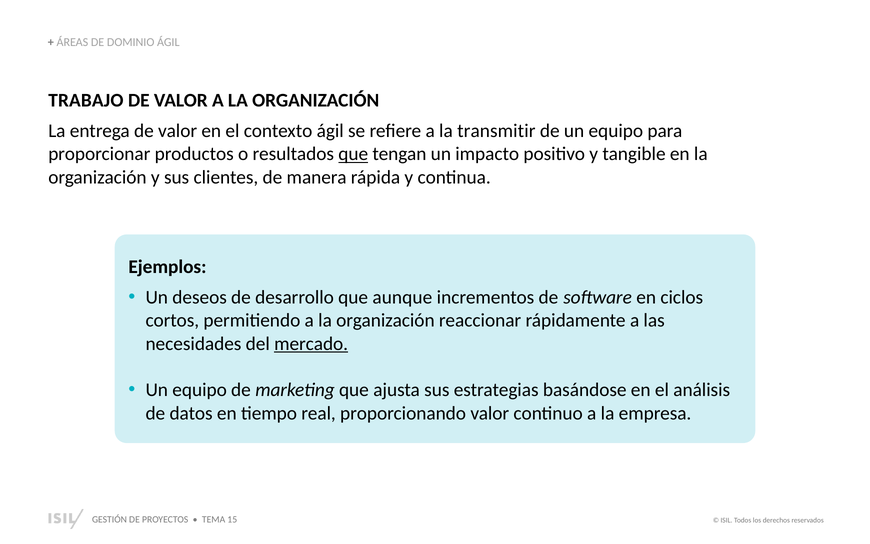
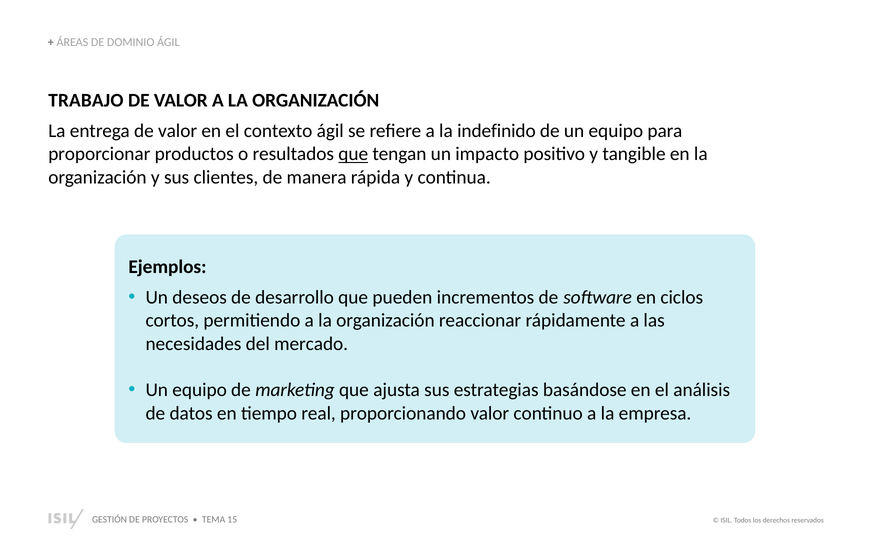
transmitir: transmitir -> indefinido
aunque: aunque -> pueden
mercado underline: present -> none
